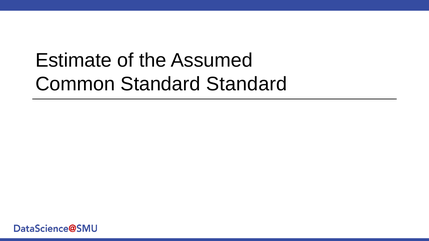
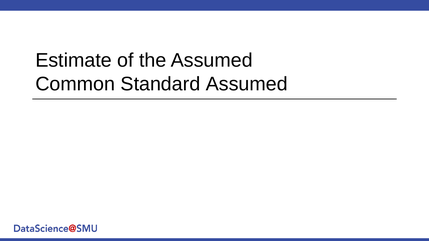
Standard Standard: Standard -> Assumed
